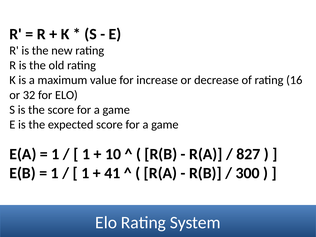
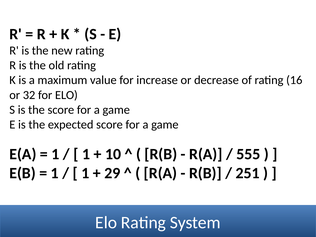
827: 827 -> 555
41: 41 -> 29
300: 300 -> 251
